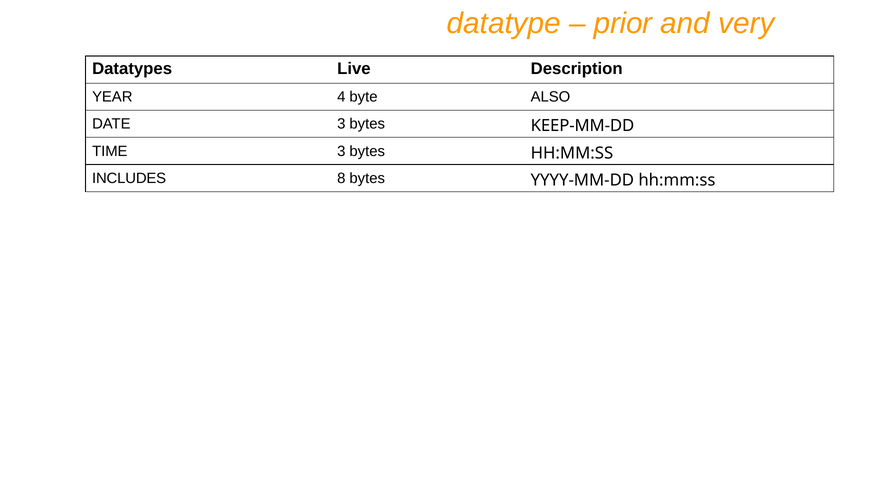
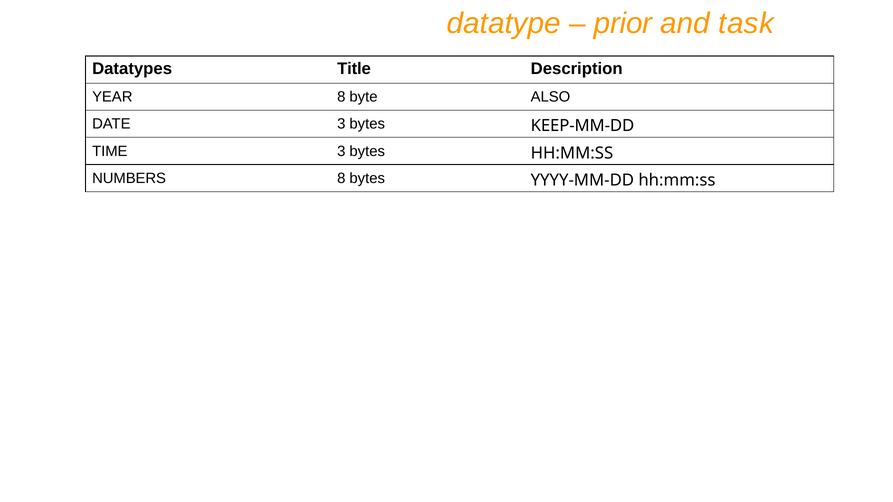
very: very -> task
Live: Live -> Title
YEAR 4: 4 -> 8
INCLUDES: INCLUDES -> NUMBERS
